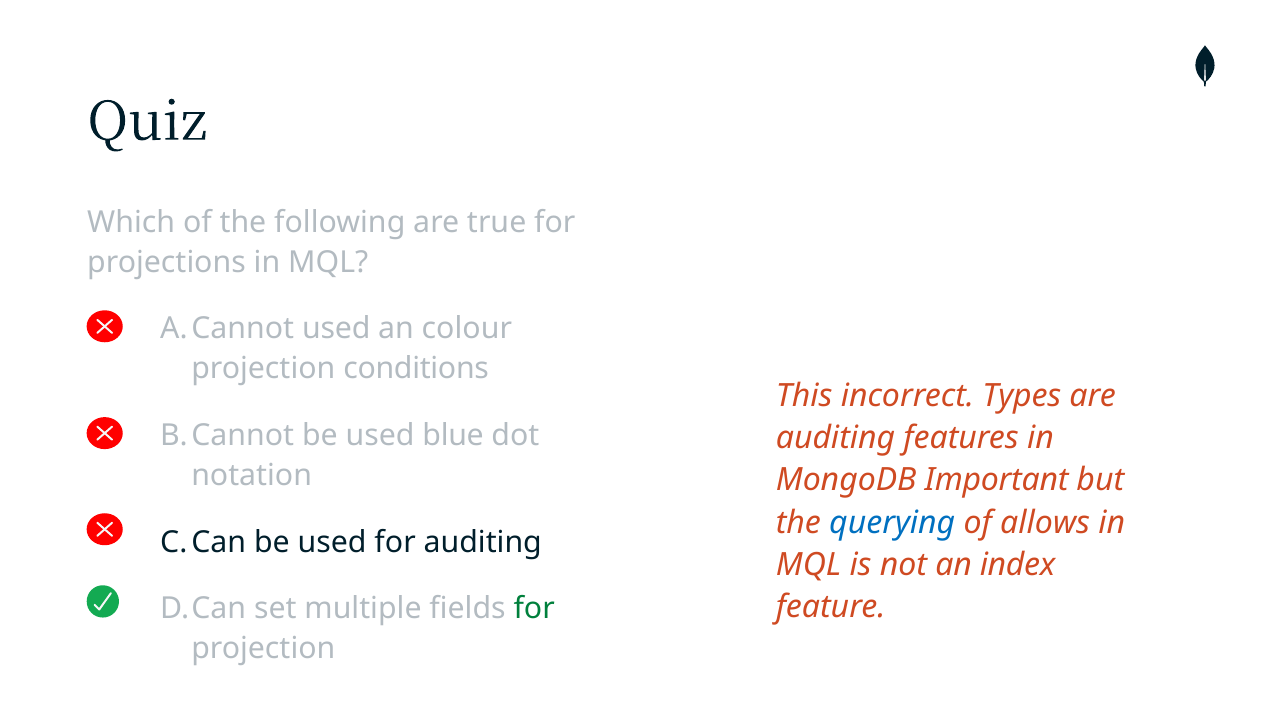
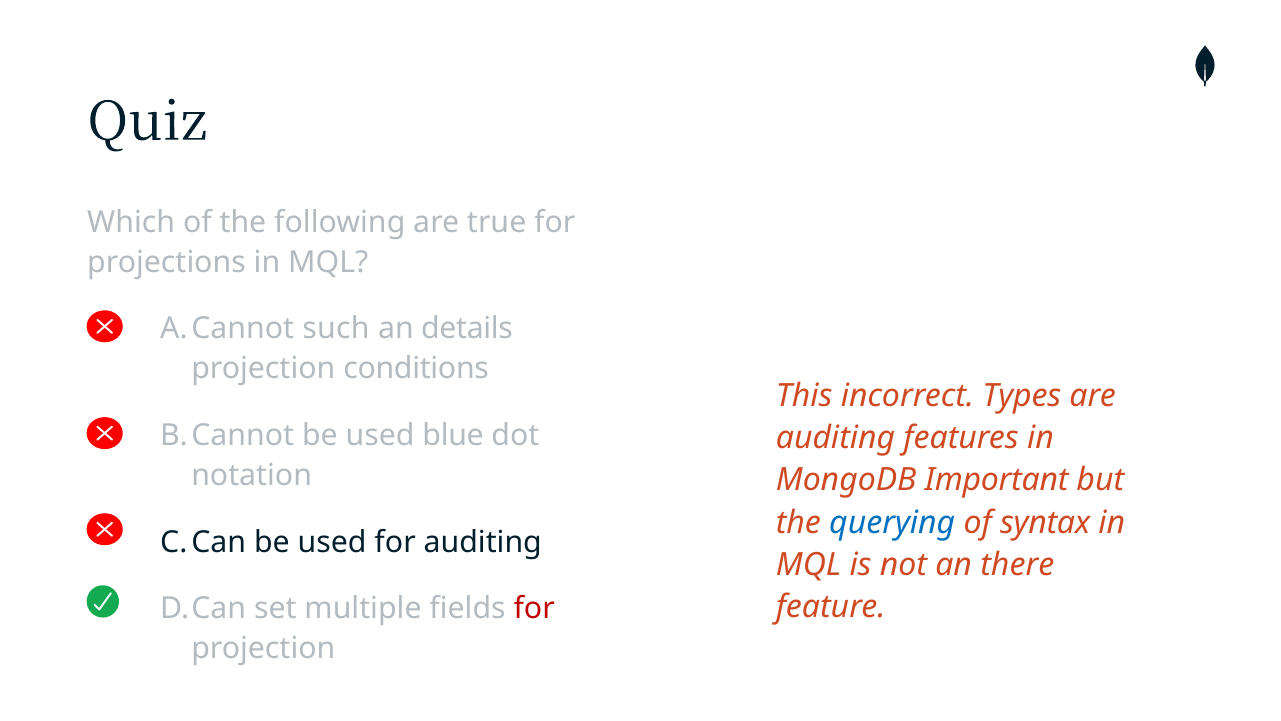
used at (336, 329): used -> such
colour: colour -> details
allows: allows -> syntax
index: index -> there
for at (534, 608) colour: green -> red
